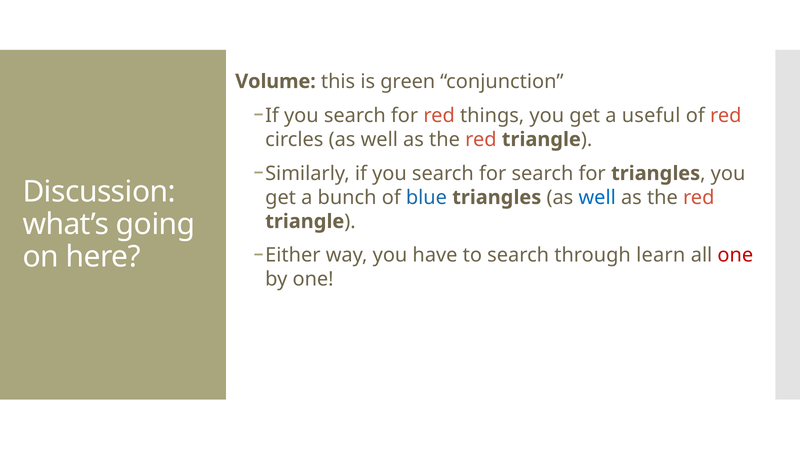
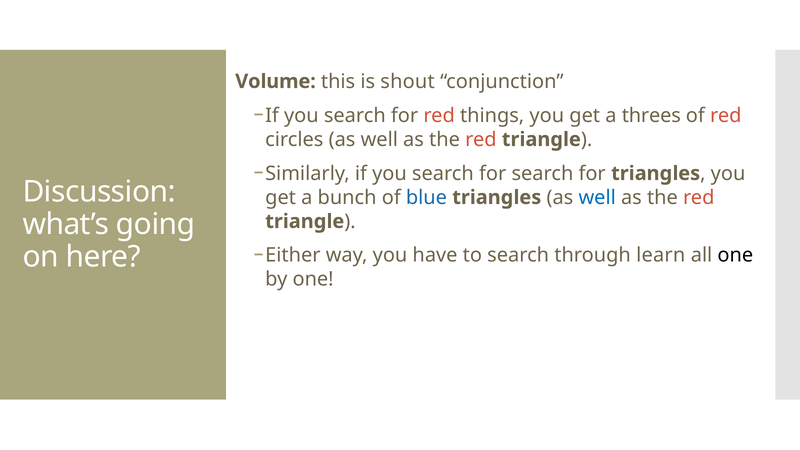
green: green -> shout
useful: useful -> threes
one at (735, 255) colour: red -> black
